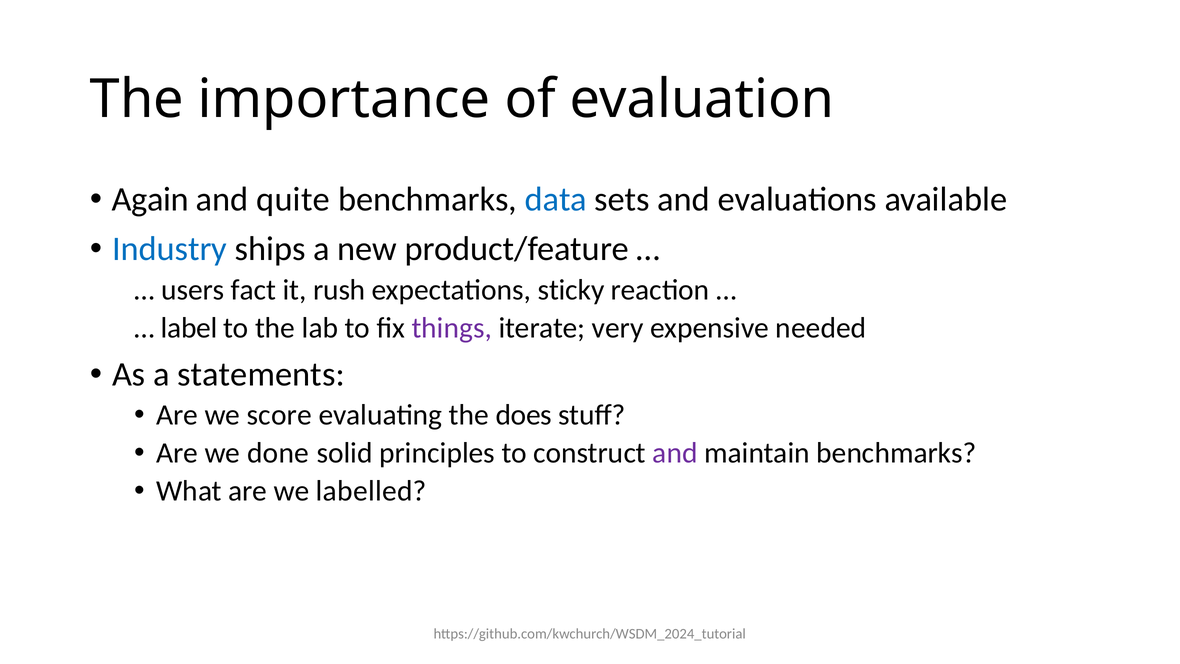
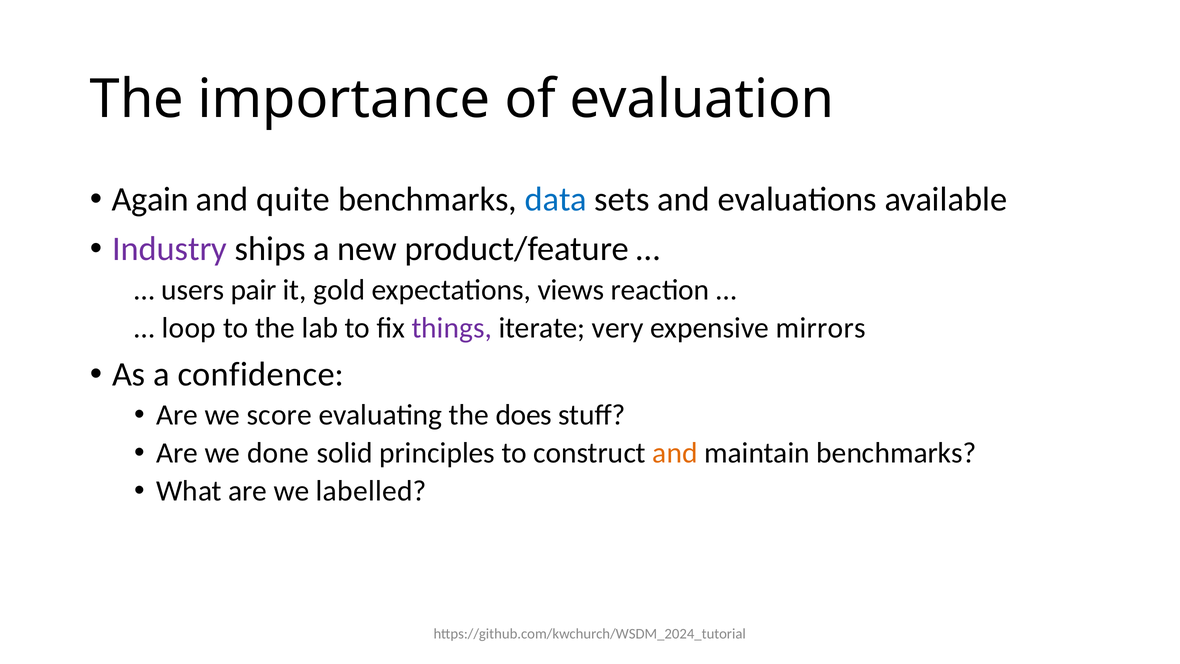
Industry colour: blue -> purple
fact: fact -> pair
rush: rush -> gold
sticky: sticky -> views
label: label -> loop
needed: needed -> mirrors
statements: statements -> confidence
and at (675, 453) colour: purple -> orange
